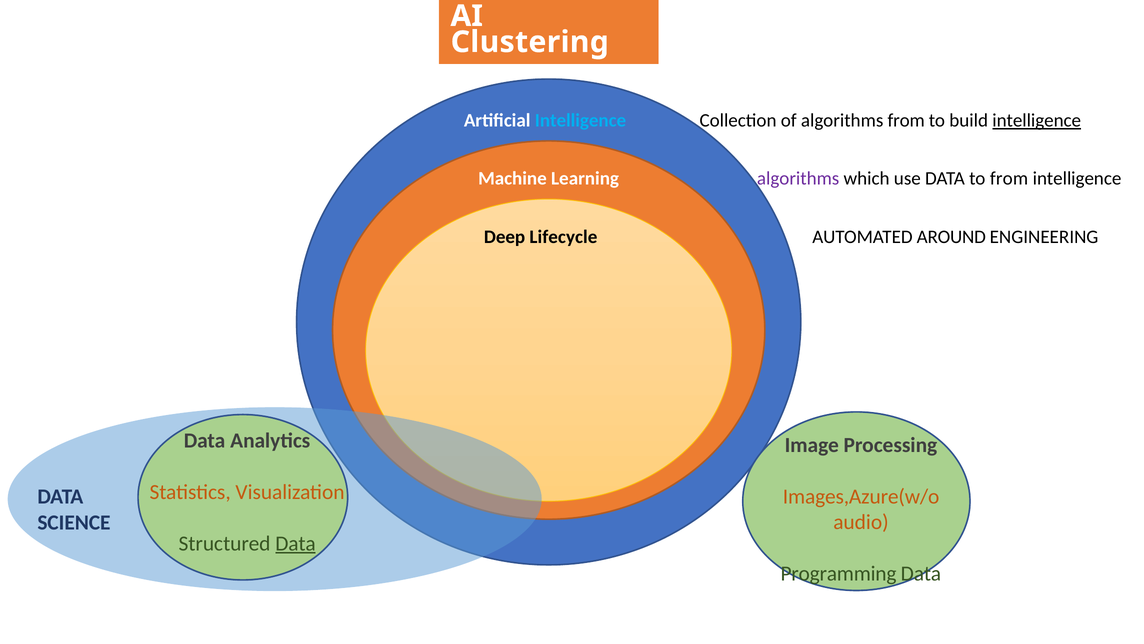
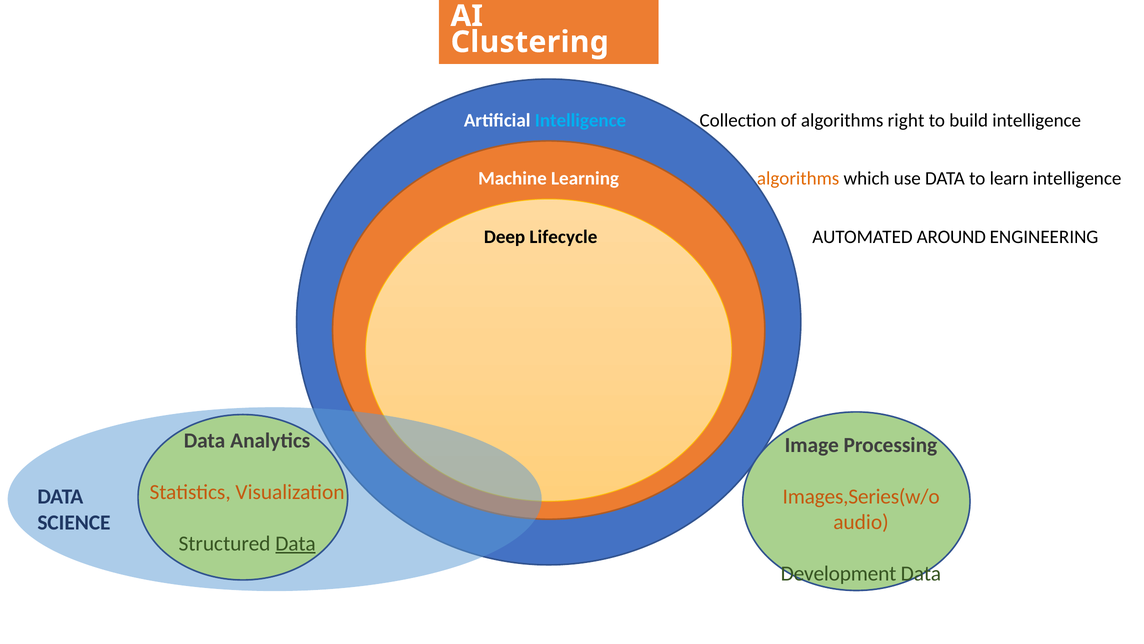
algorithms from: from -> right
intelligence at (1037, 120) underline: present -> none
algorithms at (798, 179) colour: purple -> orange
to from: from -> learn
Images,Azure(w/o: Images,Azure(w/o -> Images,Series(w/o
Programming: Programming -> Development
